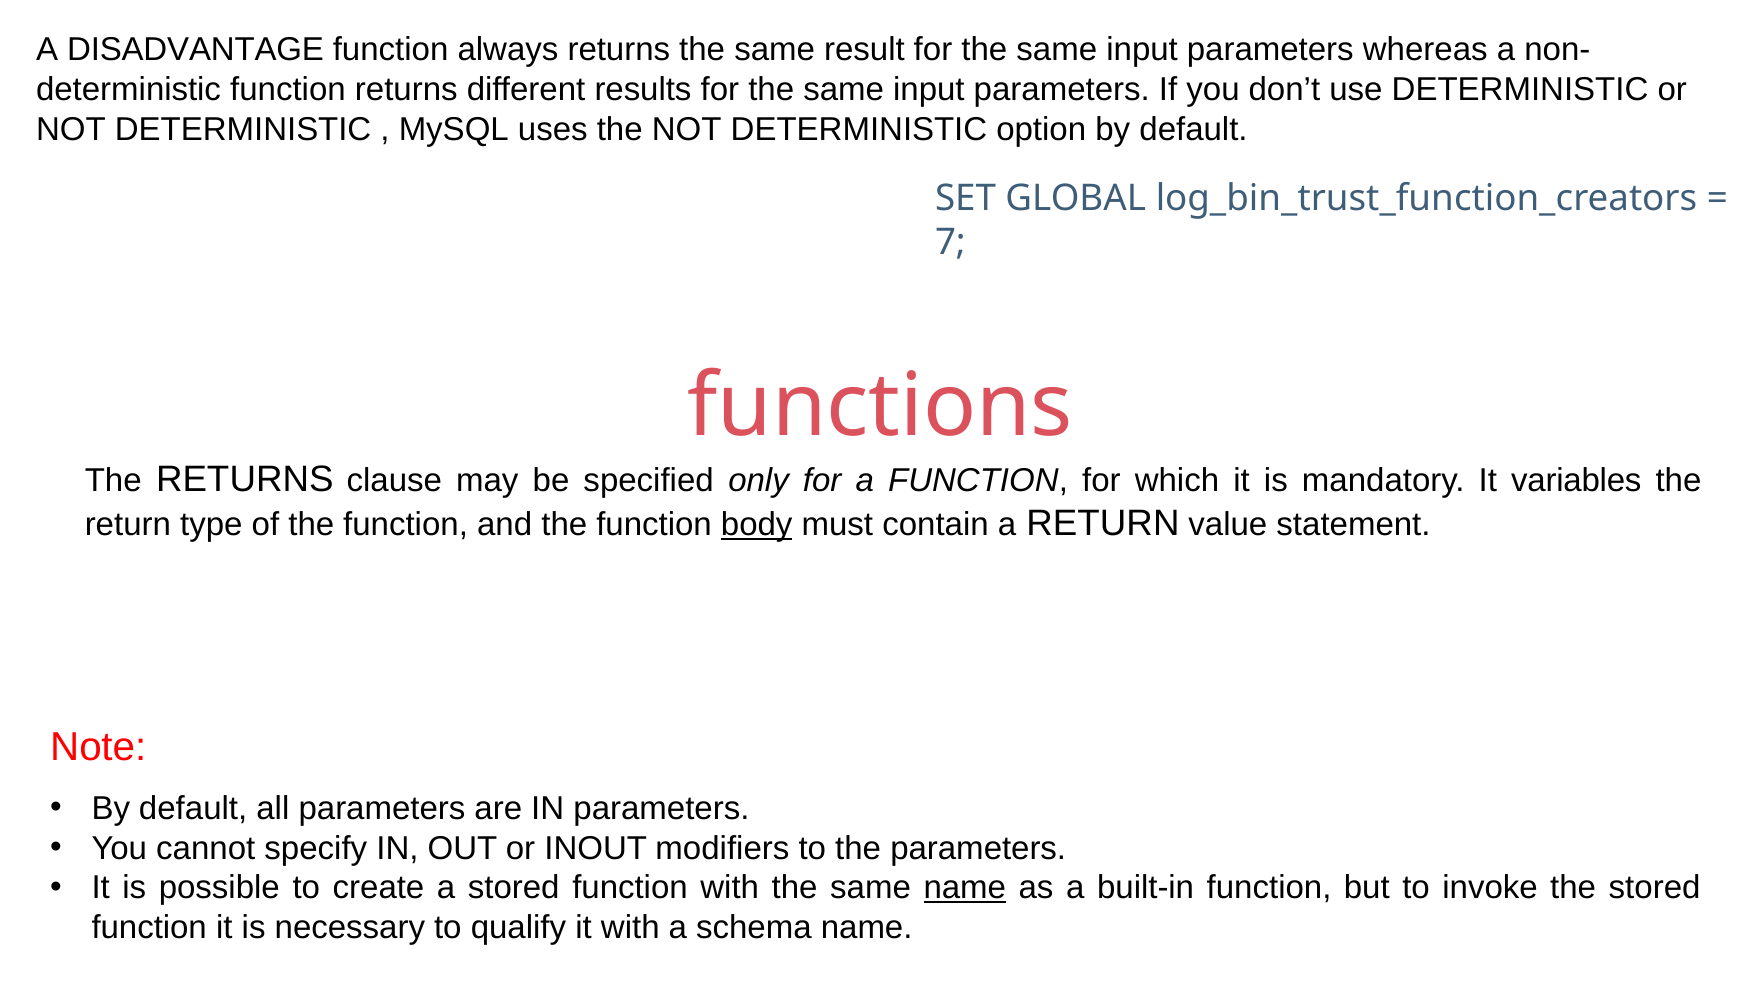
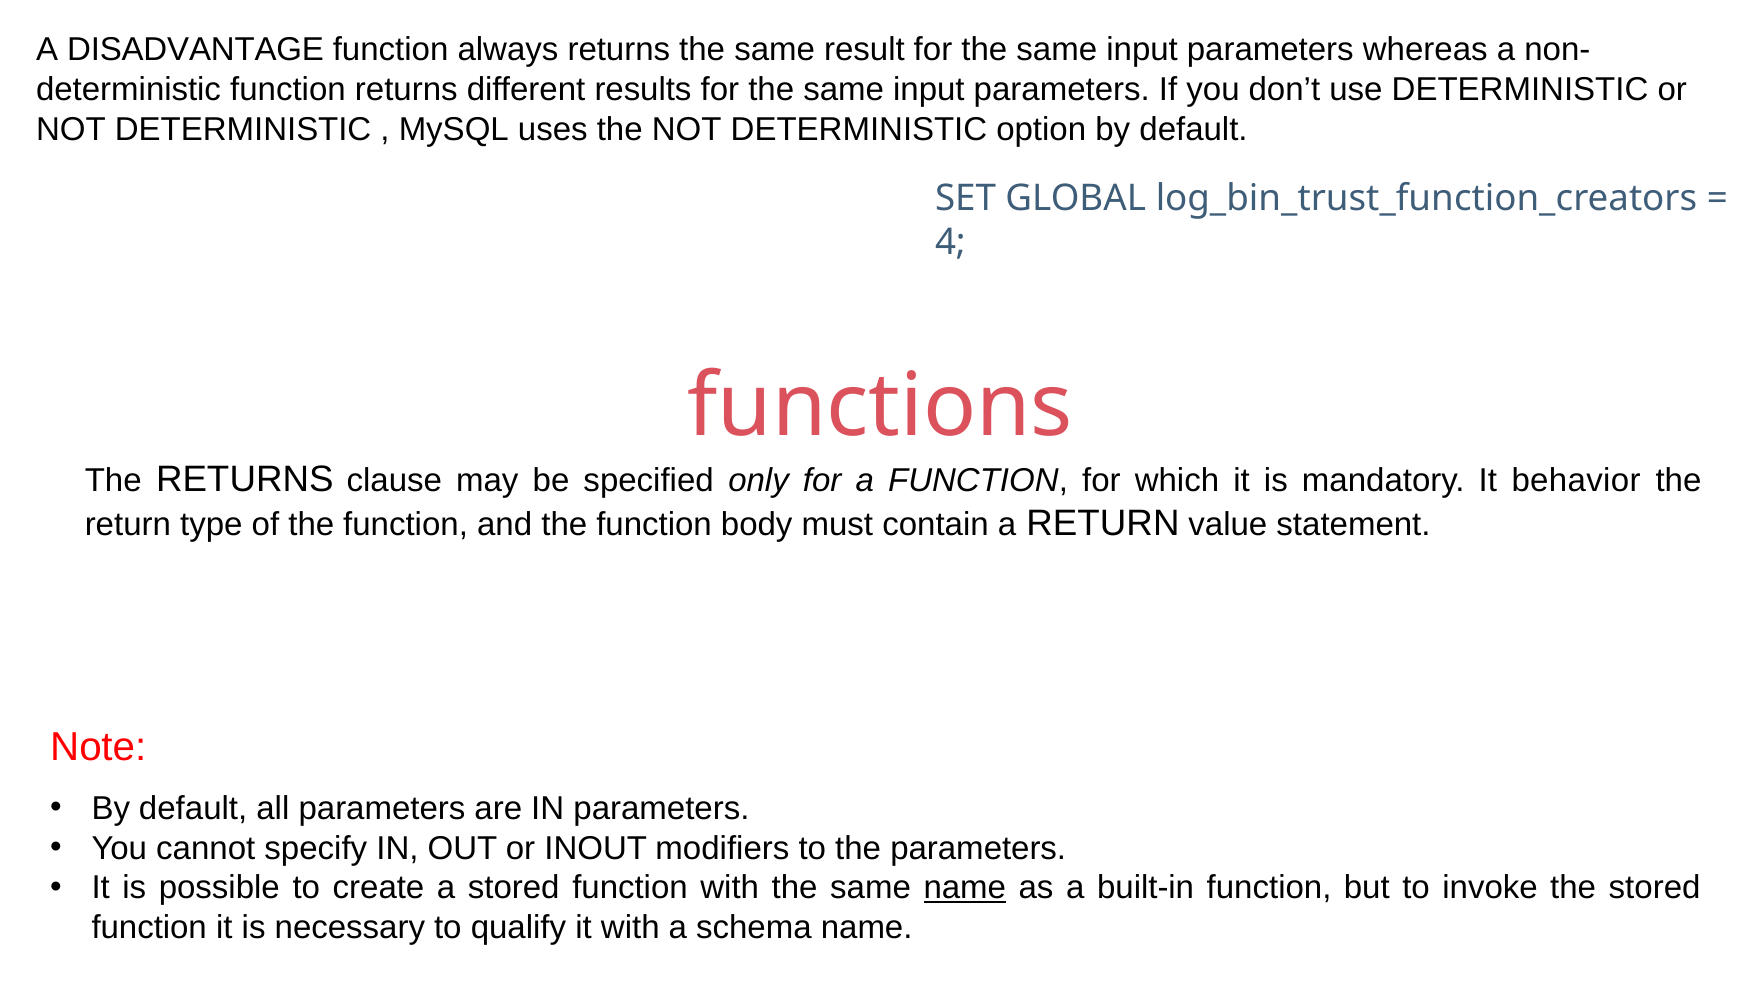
7: 7 -> 4
variables: variables -> behavior
body underline: present -> none
